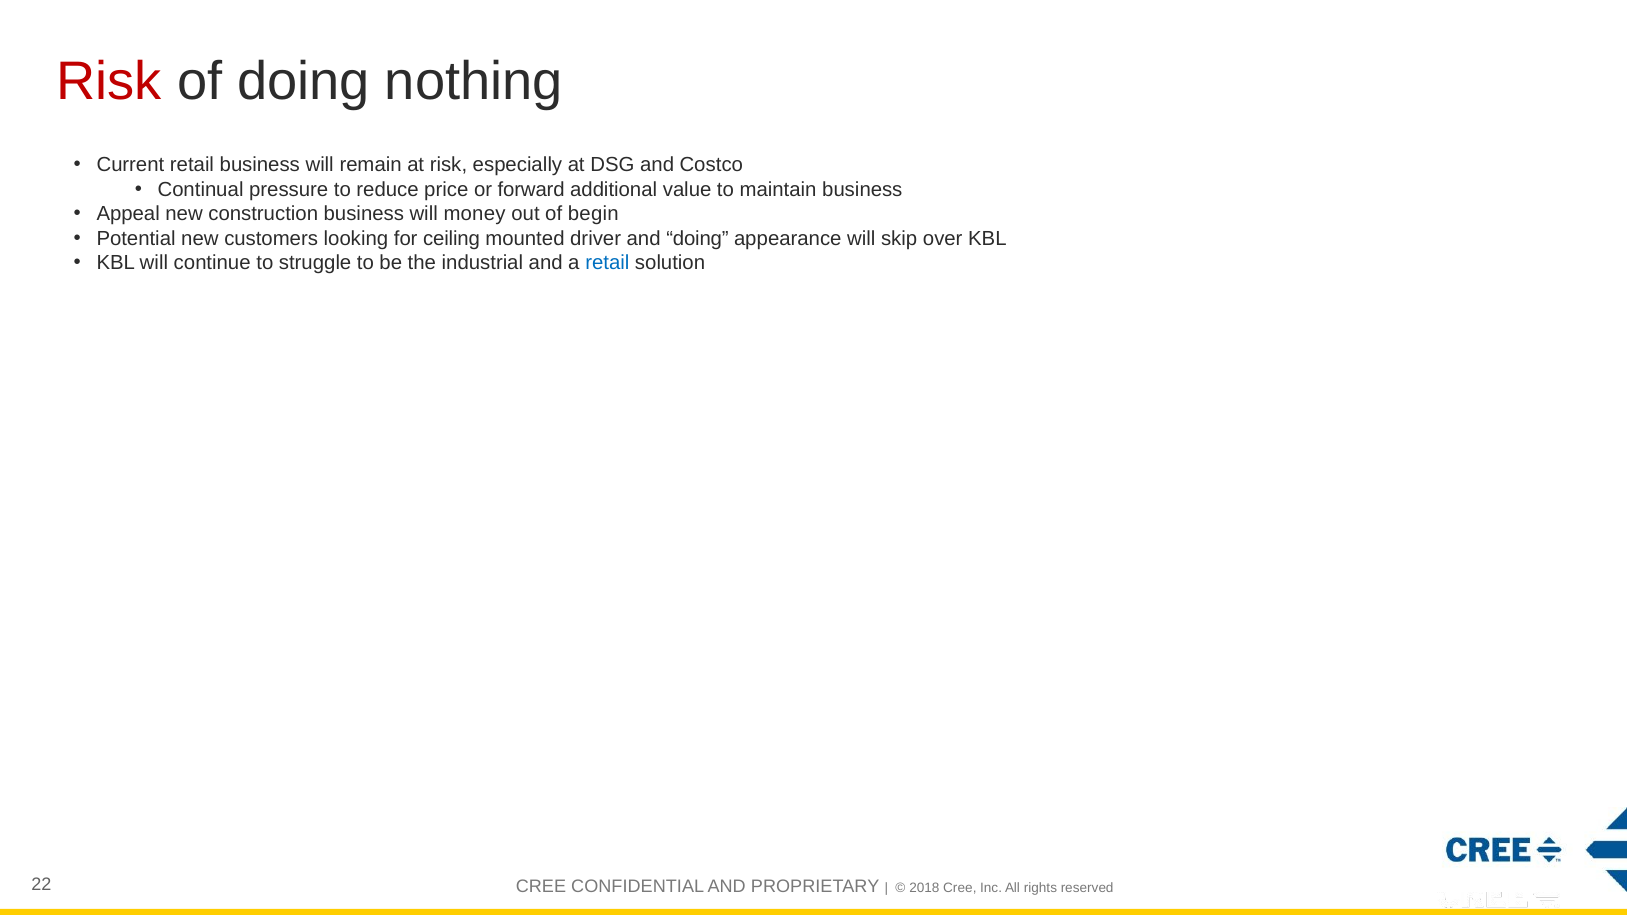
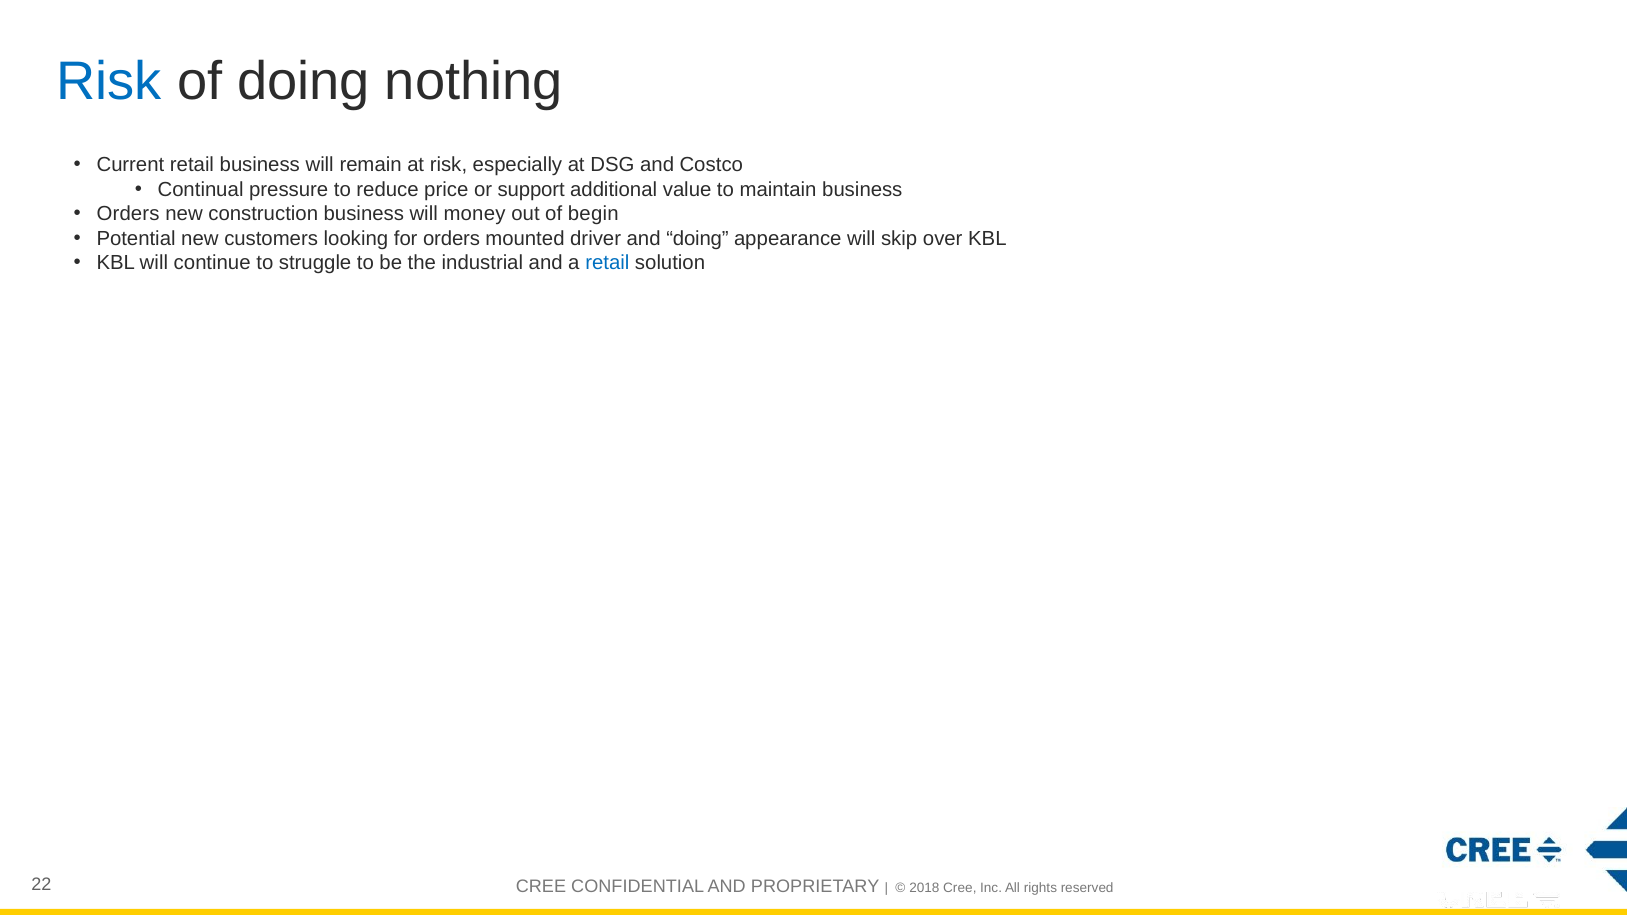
Risk at (109, 82) colour: red -> blue
forward: forward -> support
Appeal at (128, 214): Appeal -> Orders
for ceiling: ceiling -> orders
